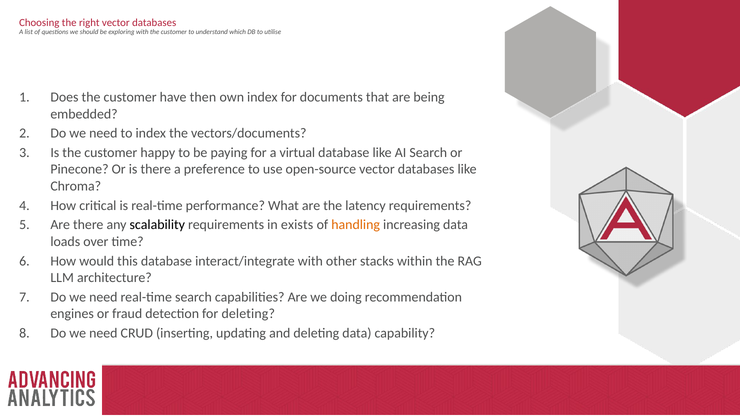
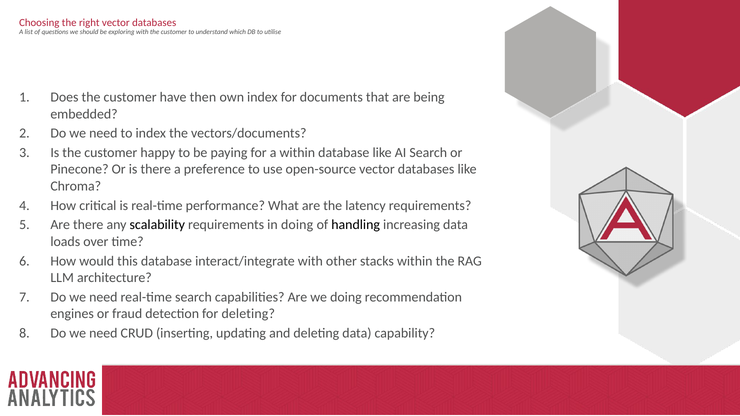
a virtual: virtual -> within
in exists: exists -> doing
handling colour: orange -> black
